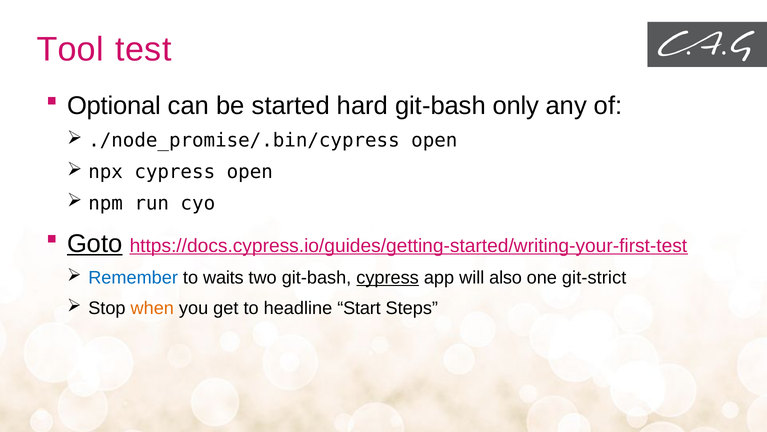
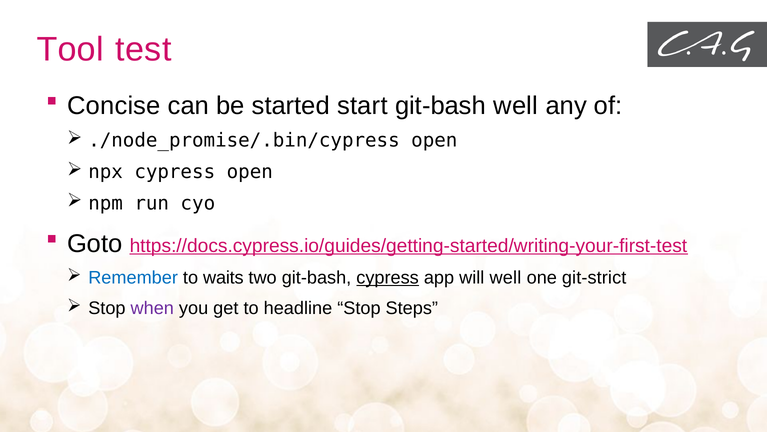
Optional: Optional -> Concise
hard: hard -> start
git-bash only: only -> well
Goto underline: present -> none
will also: also -> well
when colour: orange -> purple
headline Start: Start -> Stop
